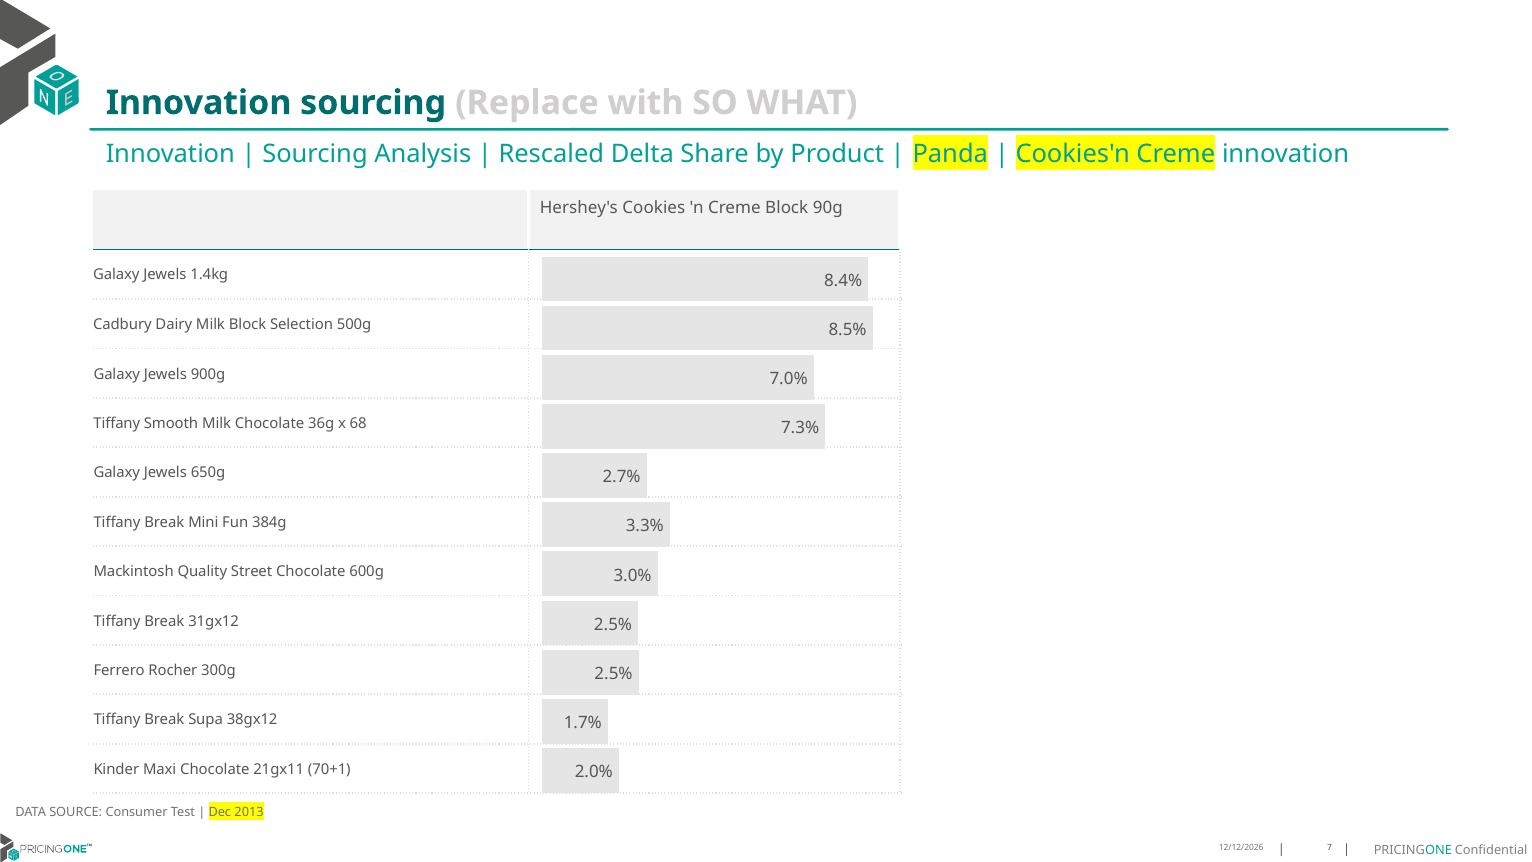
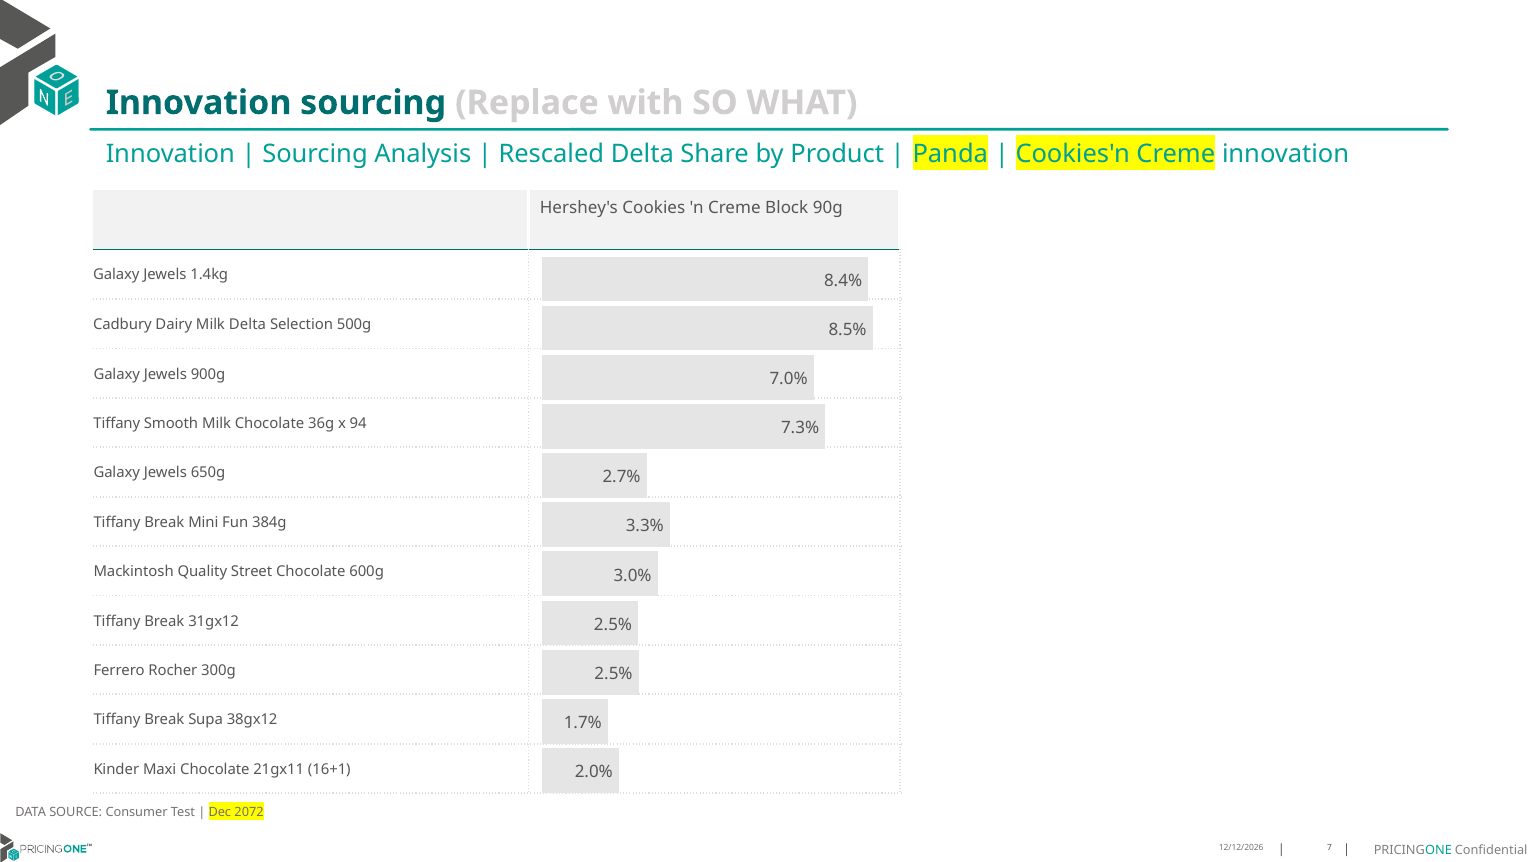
Milk Block: Block -> Delta
68: 68 -> 94
70+1: 70+1 -> 16+1
2013: 2013 -> 2072
